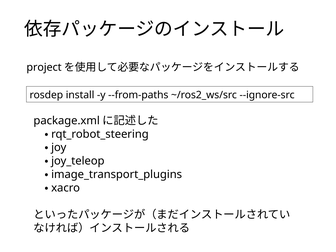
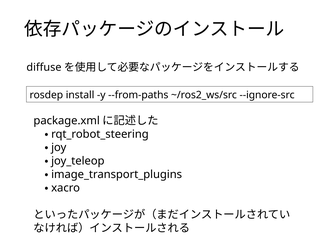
project: project -> diffuse
